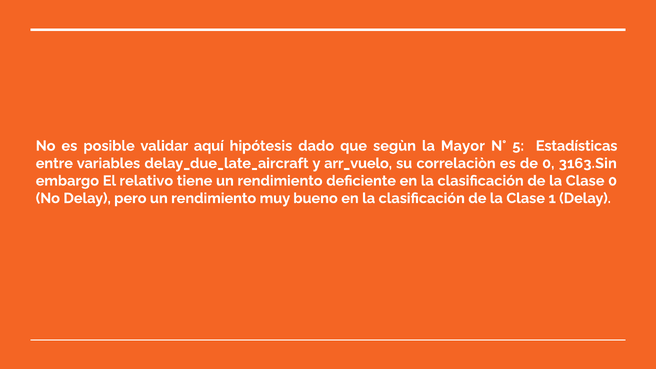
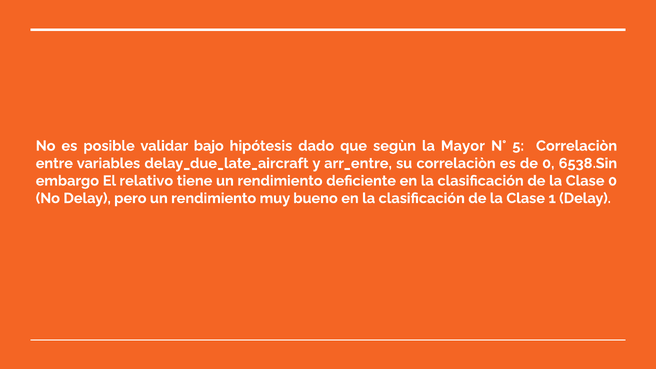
aquí: aquí -> bajo
5 Estadísticas: Estadísticas -> Correlaciòn
arr_vuelo: arr_vuelo -> arr_entre
3163.Sin: 3163.Sin -> 6538.Sin
